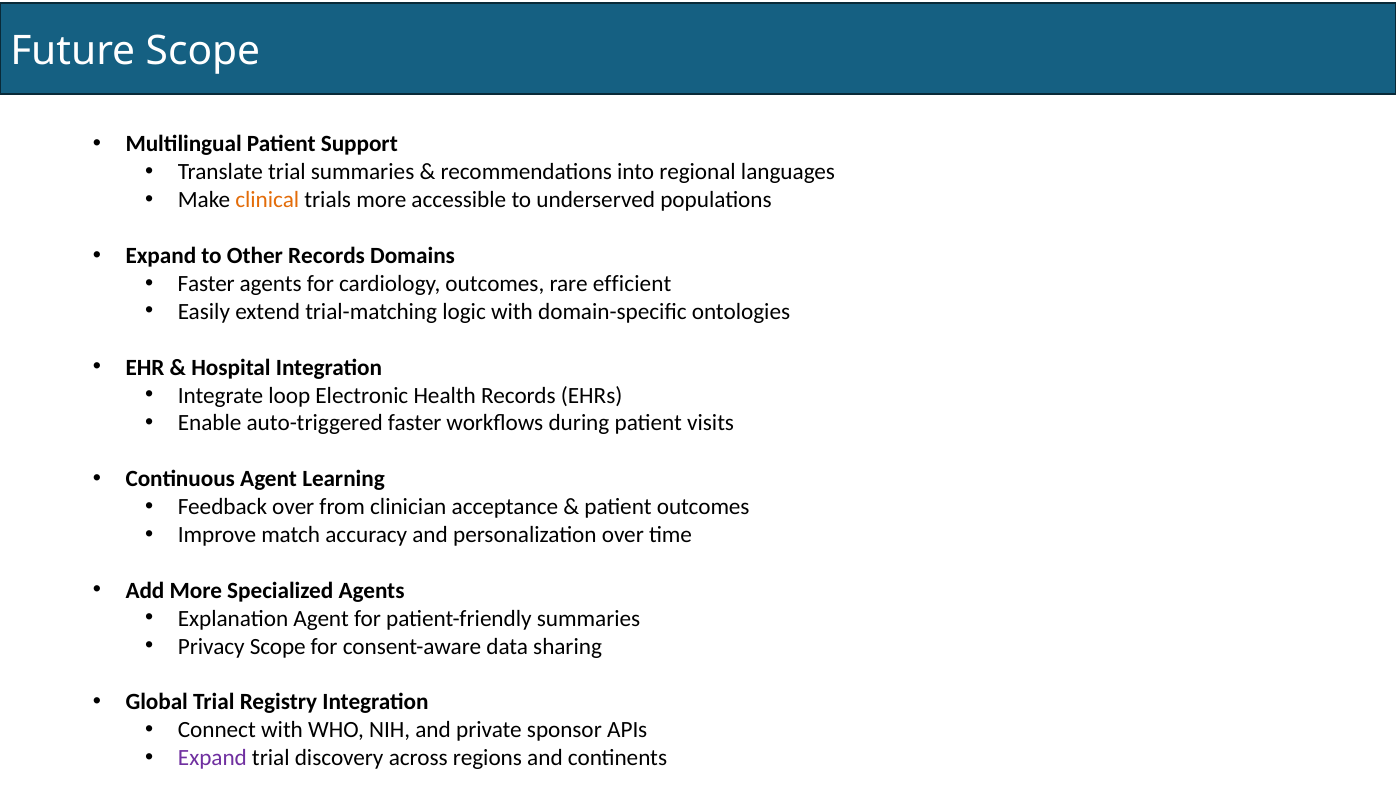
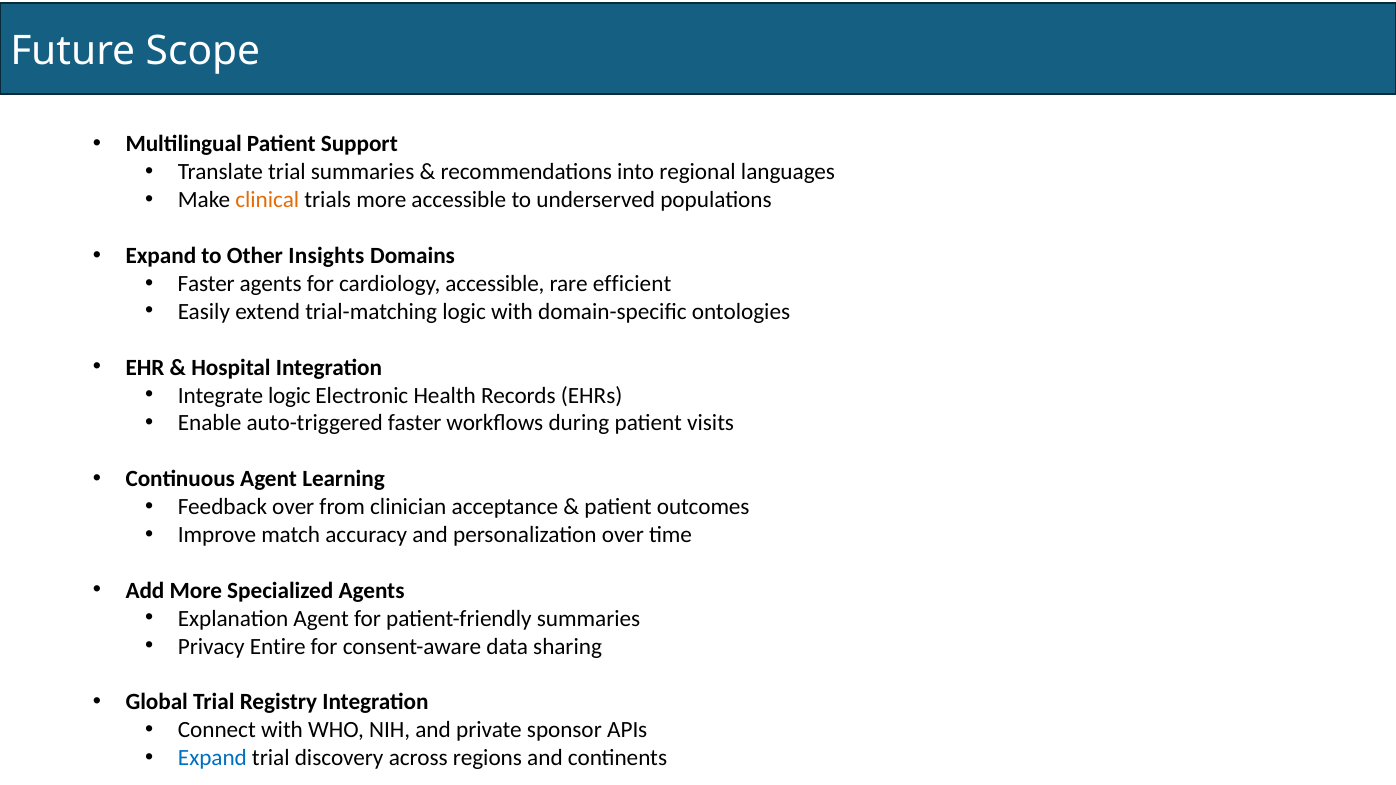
Other Records: Records -> Insights
cardiology outcomes: outcomes -> accessible
Integrate loop: loop -> logic
Privacy Scope: Scope -> Entire
Expand at (212, 758) colour: purple -> blue
